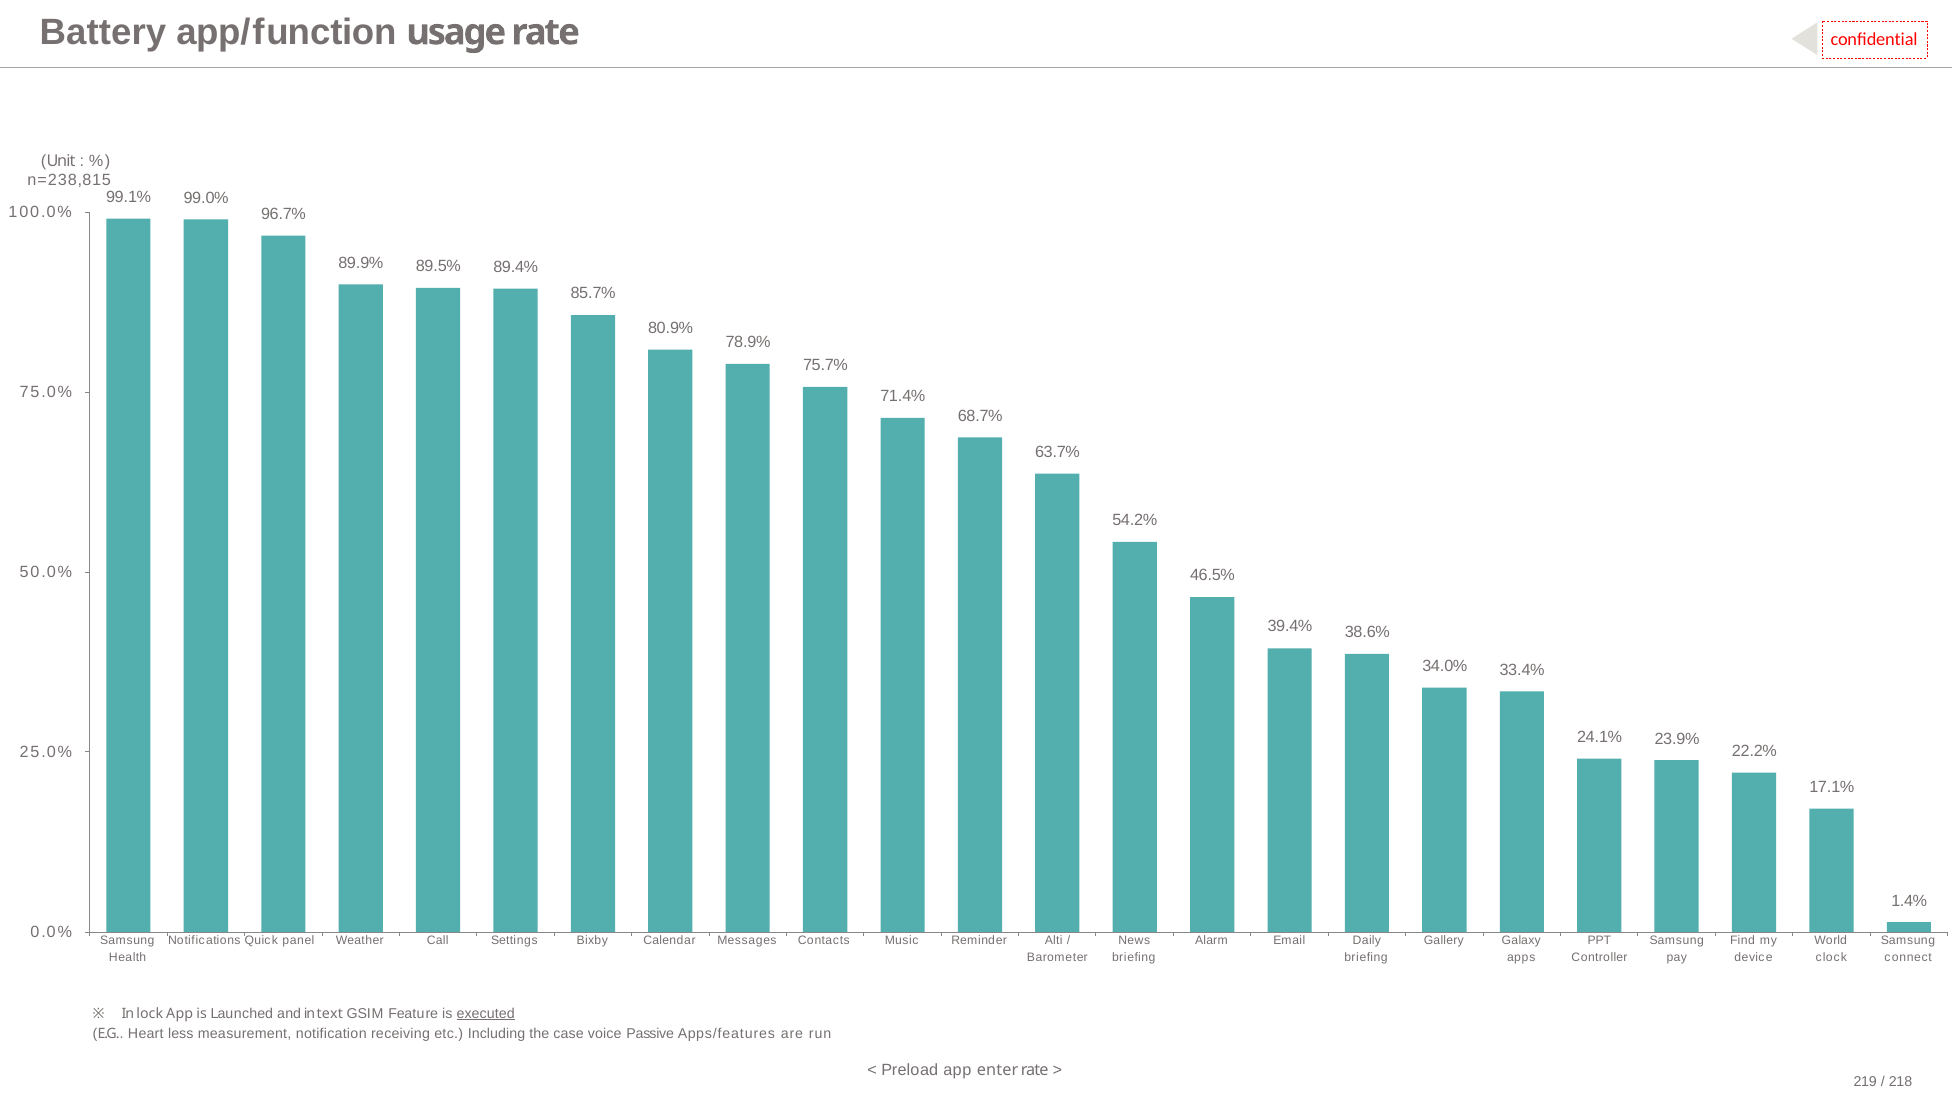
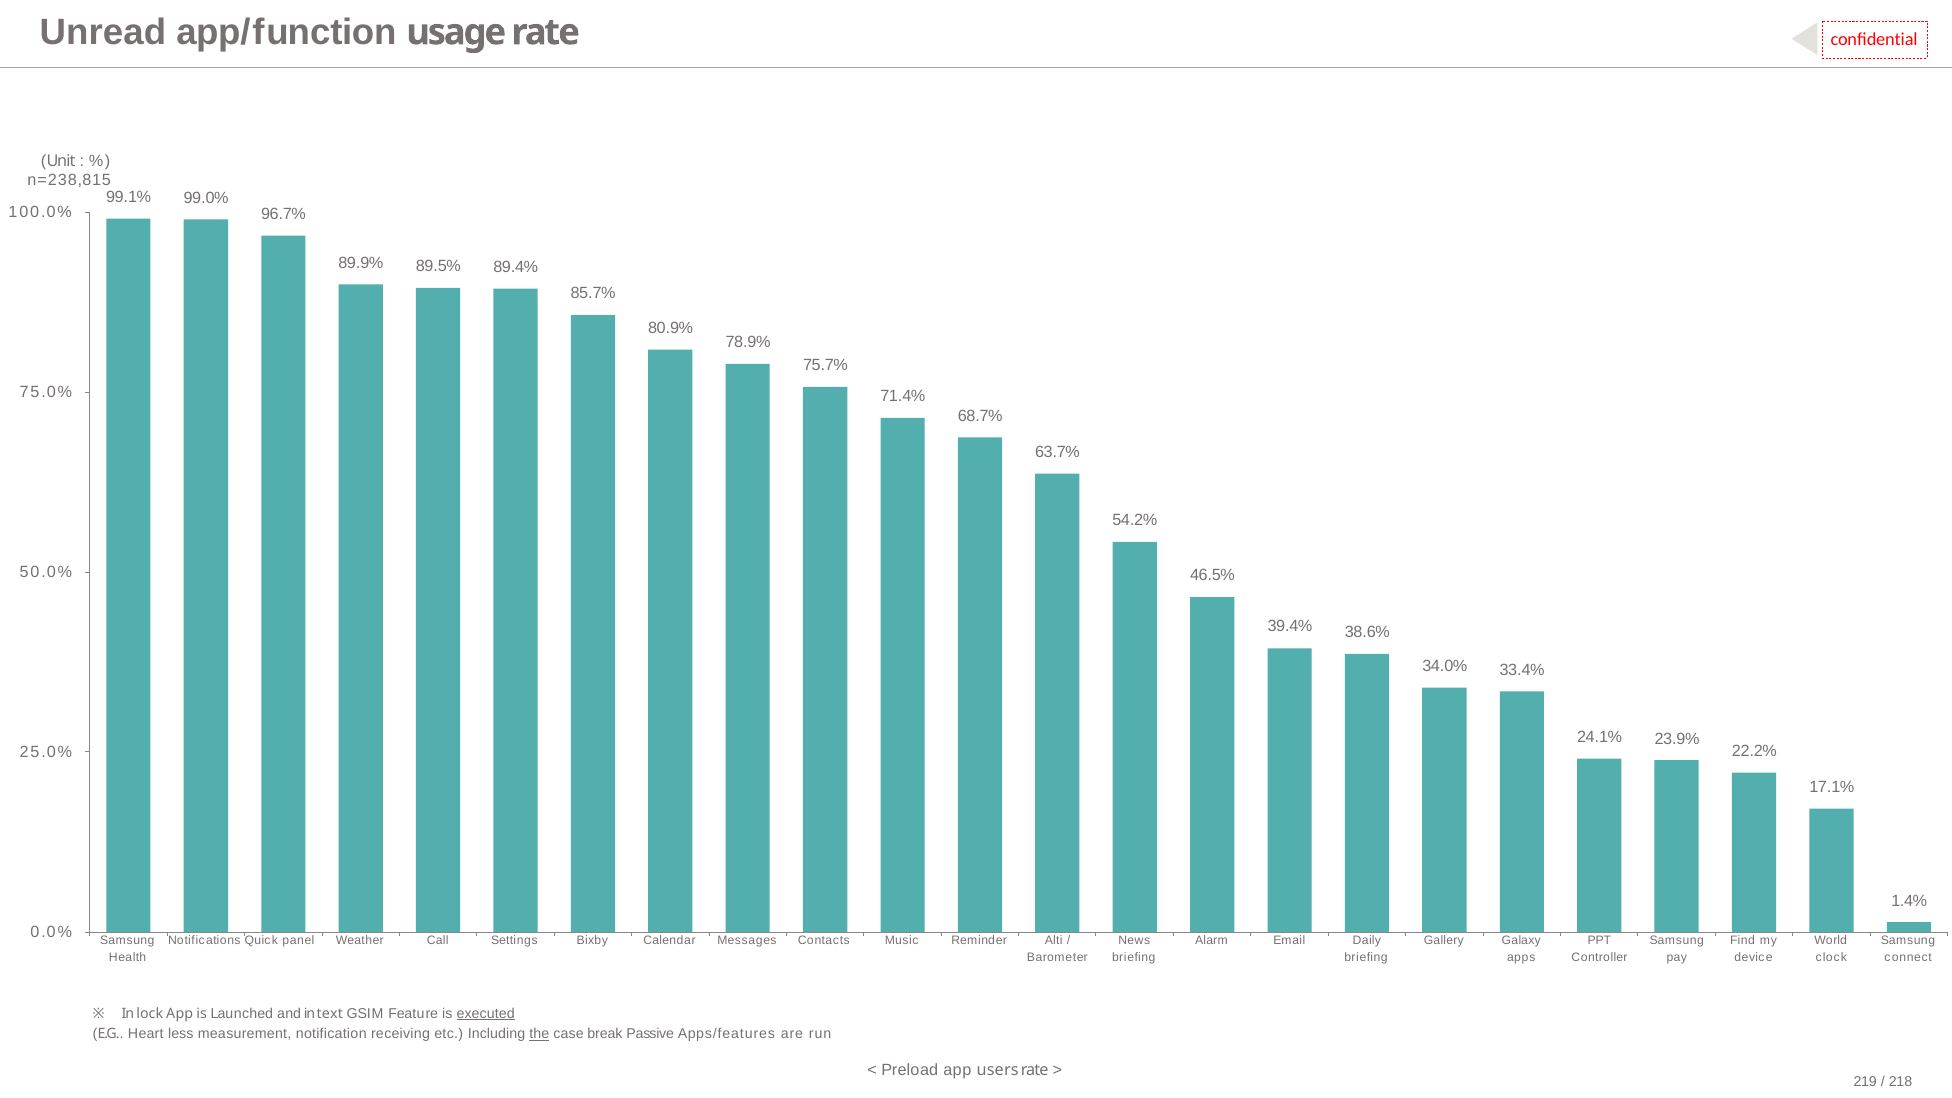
Battery: Battery -> Unread
the underline: none -> present
voice: voice -> break
enter: enter -> users
